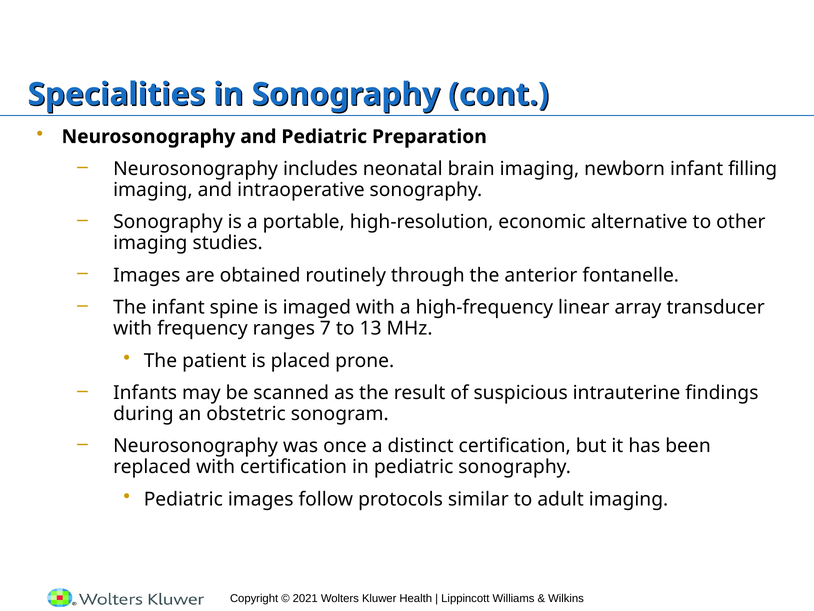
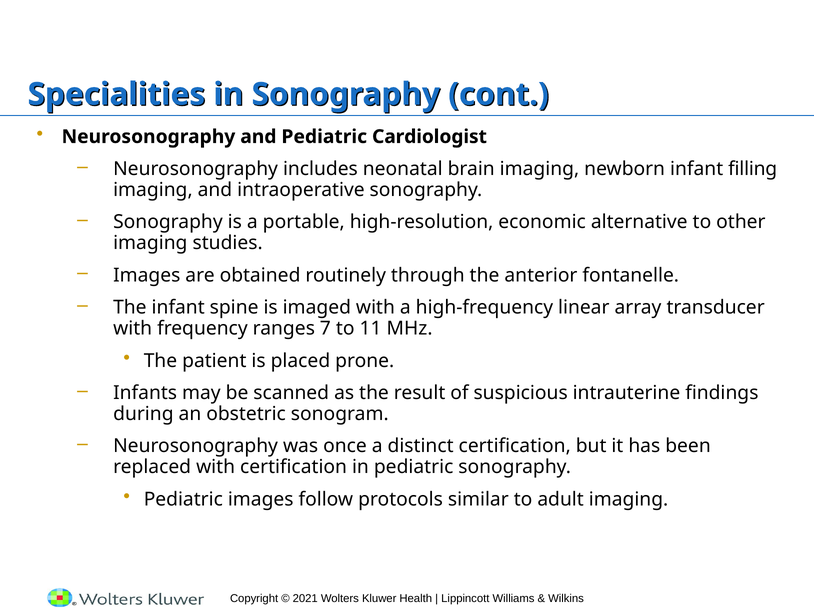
Preparation: Preparation -> Cardiologist
13: 13 -> 11
